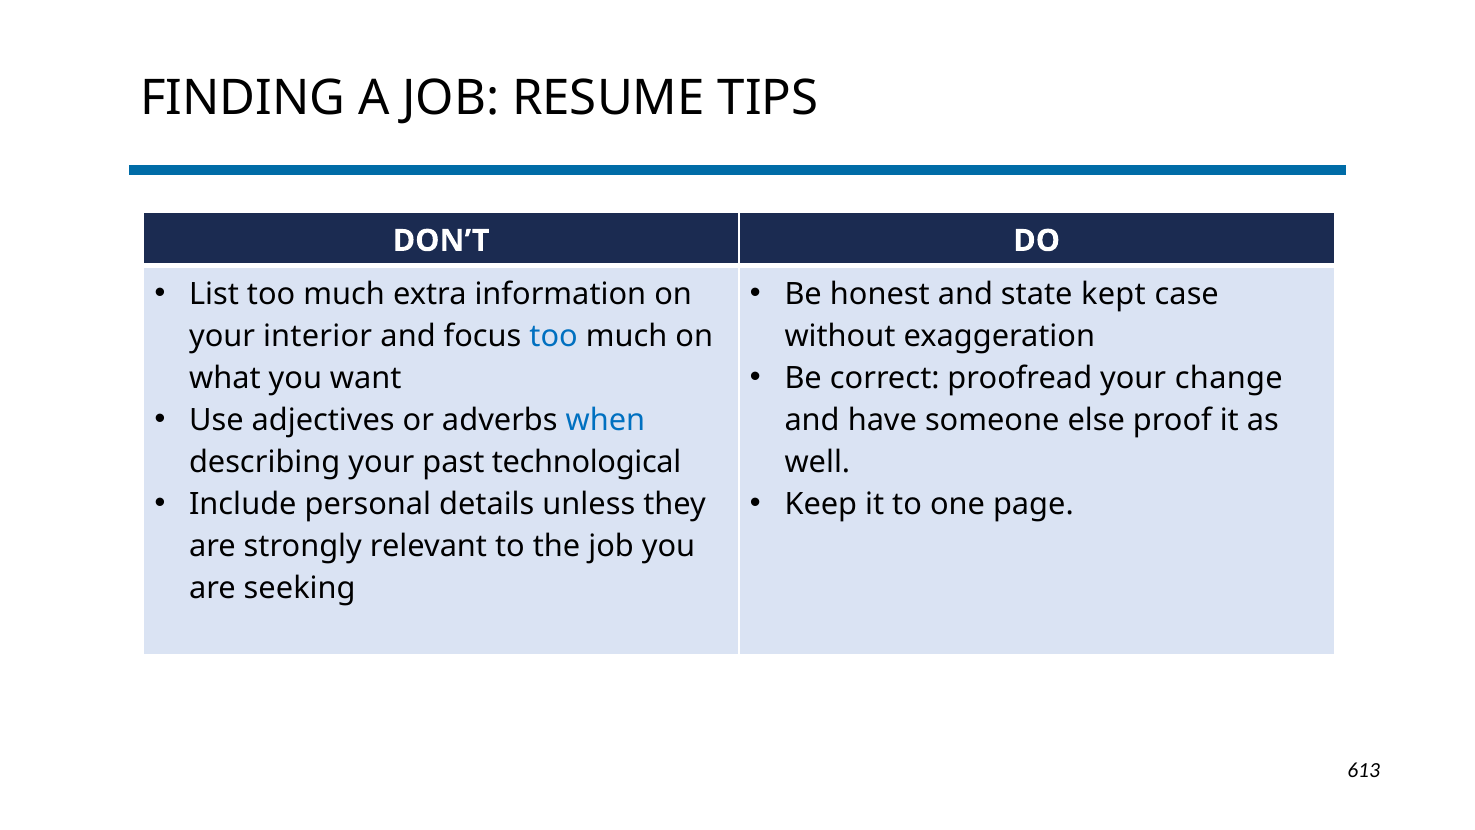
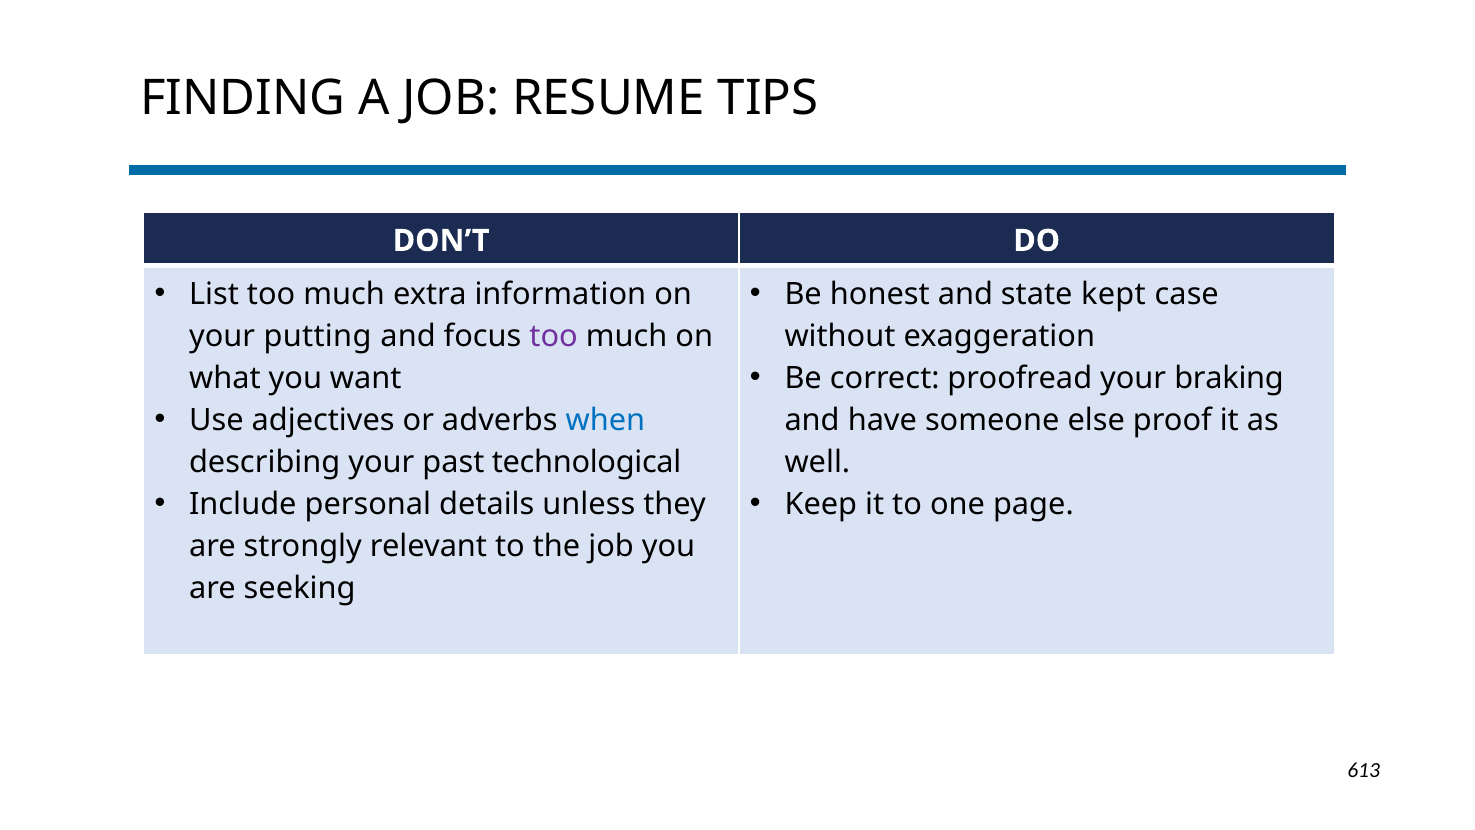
interior: interior -> putting
too at (554, 336) colour: blue -> purple
change: change -> braking
